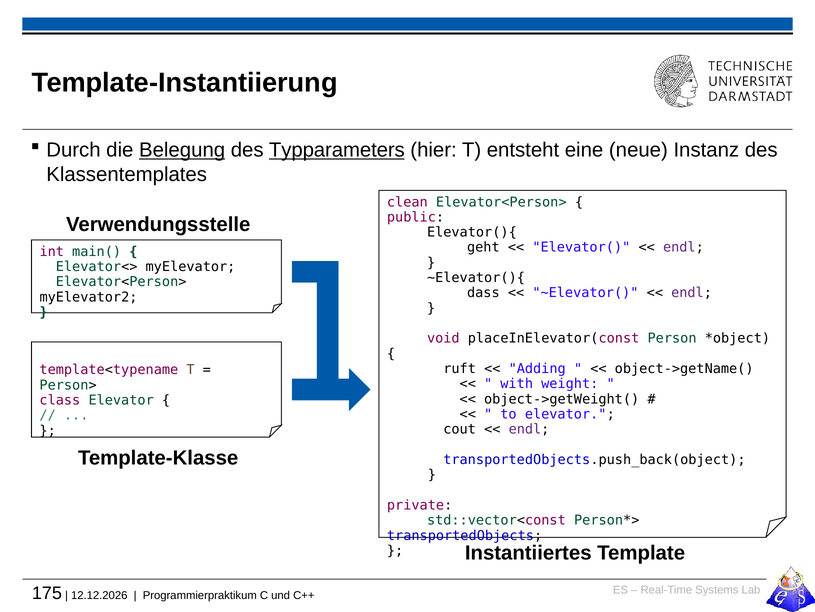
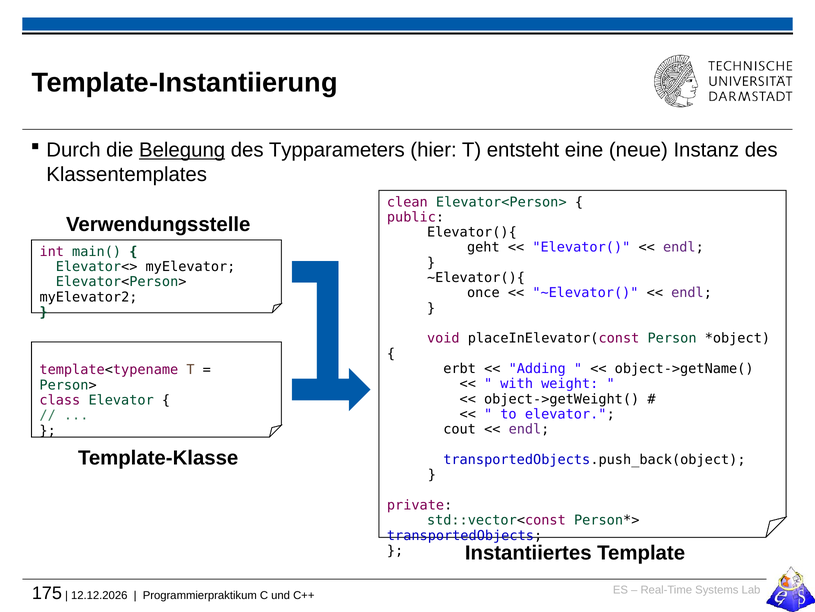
Typparameters underline: present -> none
dass: dass -> once
ruft: ruft -> erbt
